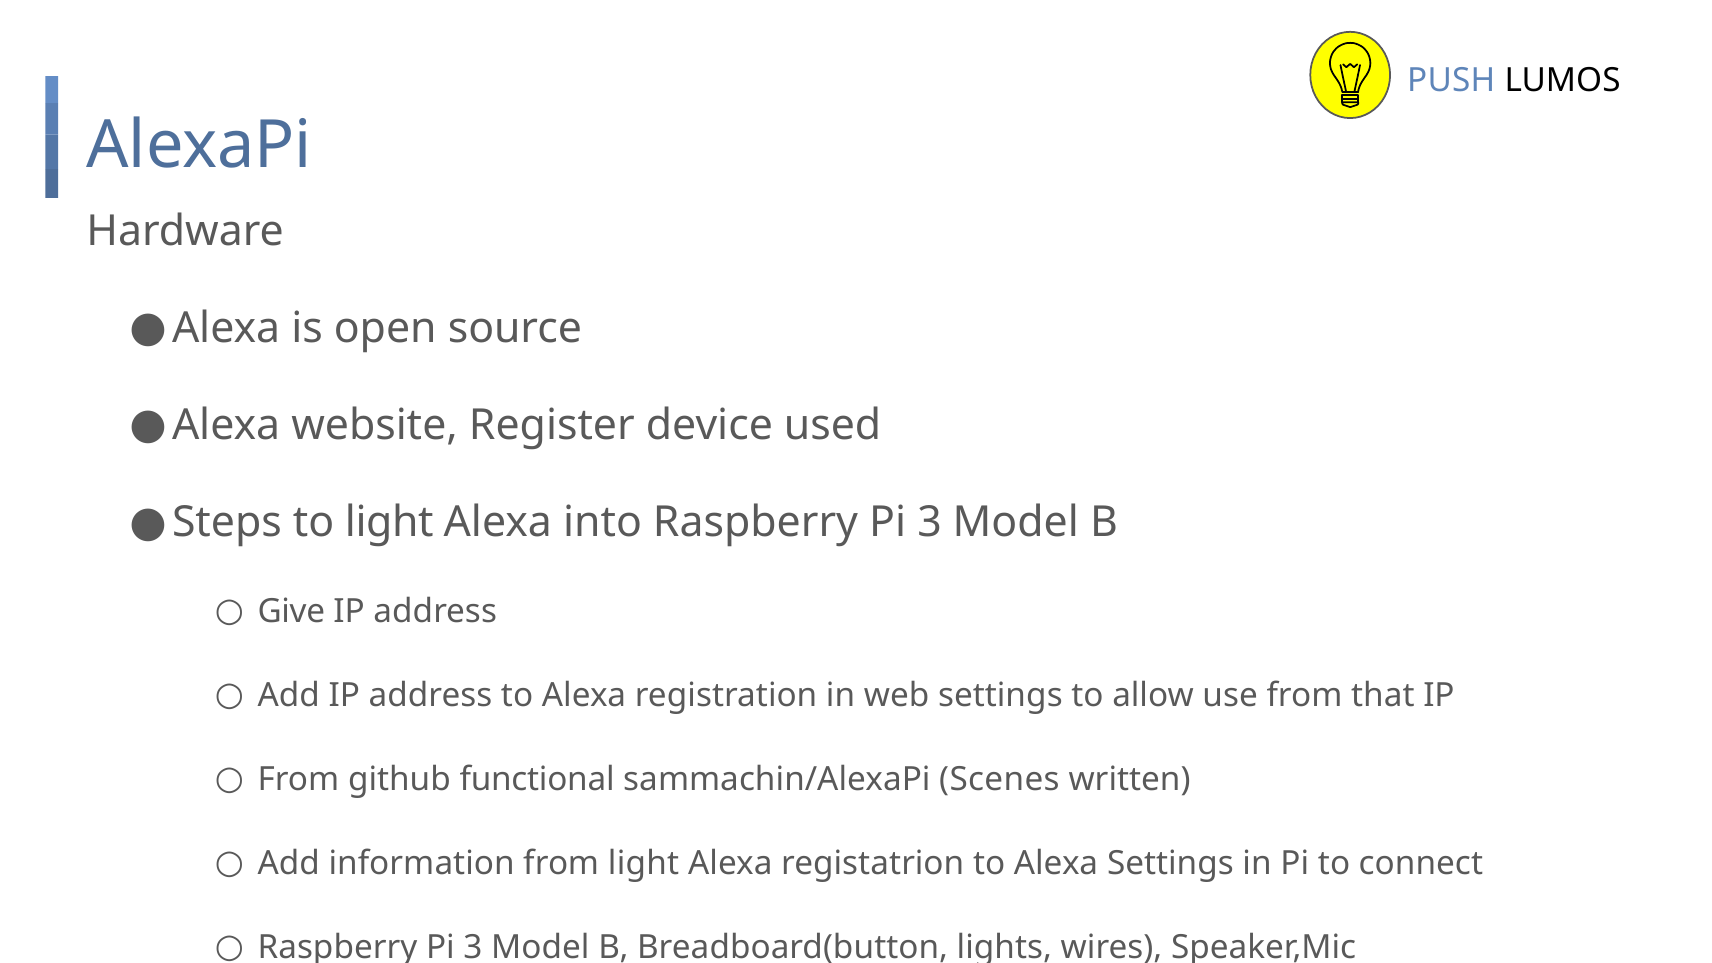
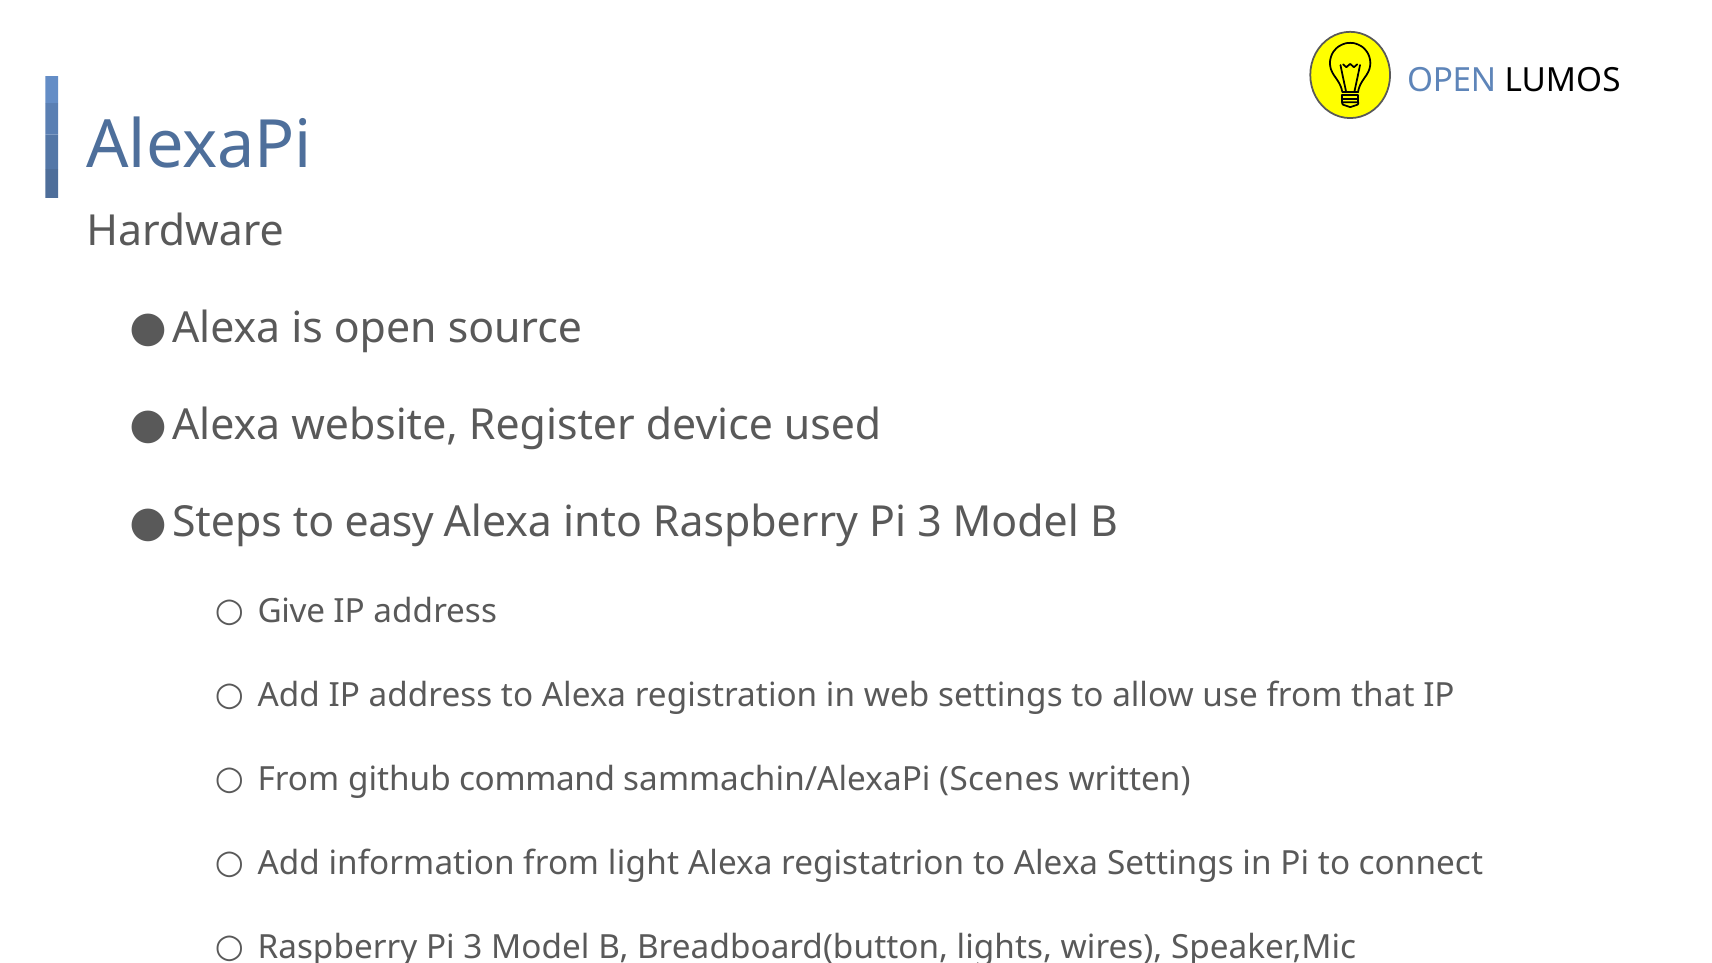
PUSH at (1451, 81): PUSH -> OPEN
to light: light -> easy
functional: functional -> command
